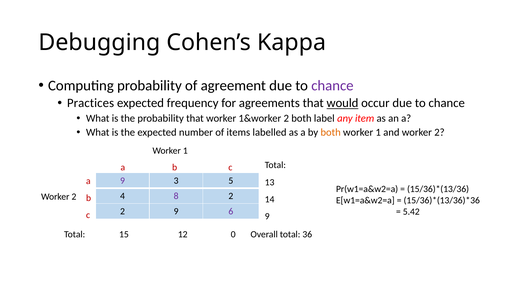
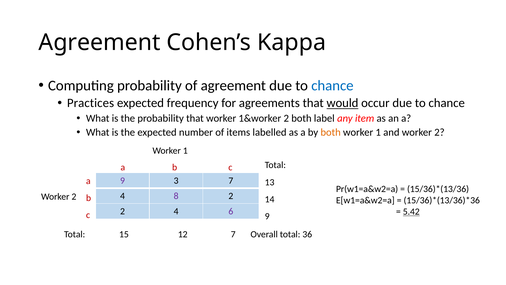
Debugging at (99, 43): Debugging -> Agreement
chance at (332, 86) colour: purple -> blue
3 5: 5 -> 7
9 at (176, 211): 9 -> 4
5.42 underline: none -> present
12 0: 0 -> 7
